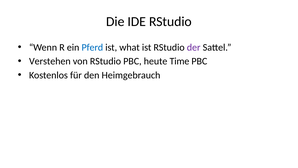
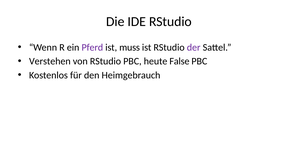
Pferd colour: blue -> purple
what: what -> muss
Time: Time -> False
